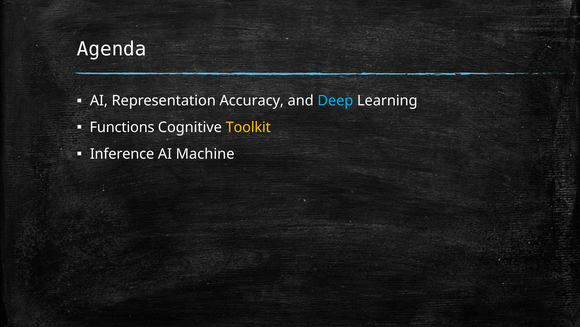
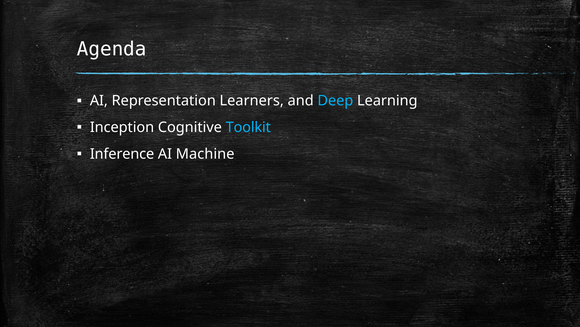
Accuracy: Accuracy -> Learners
Functions: Functions -> Inception
Toolkit colour: yellow -> light blue
